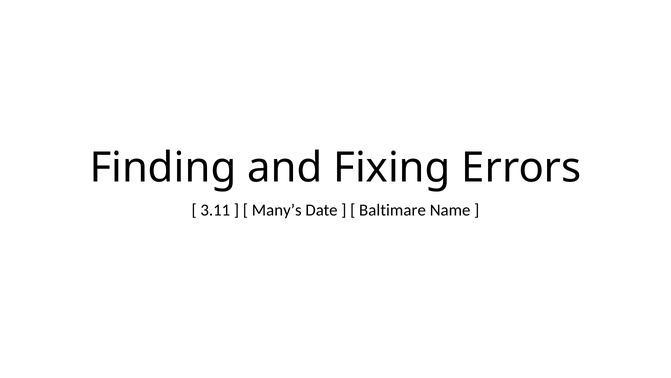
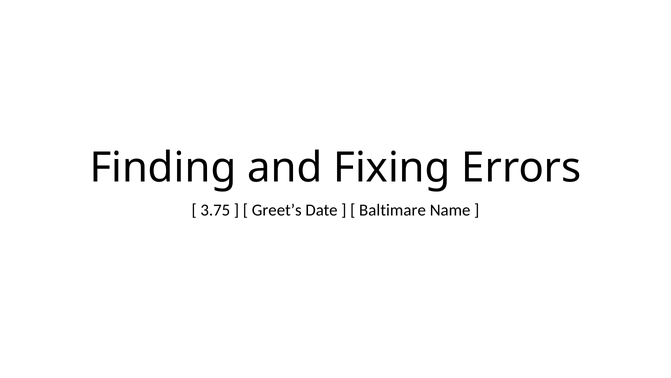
3.11: 3.11 -> 3.75
Many’s: Many’s -> Greet’s
